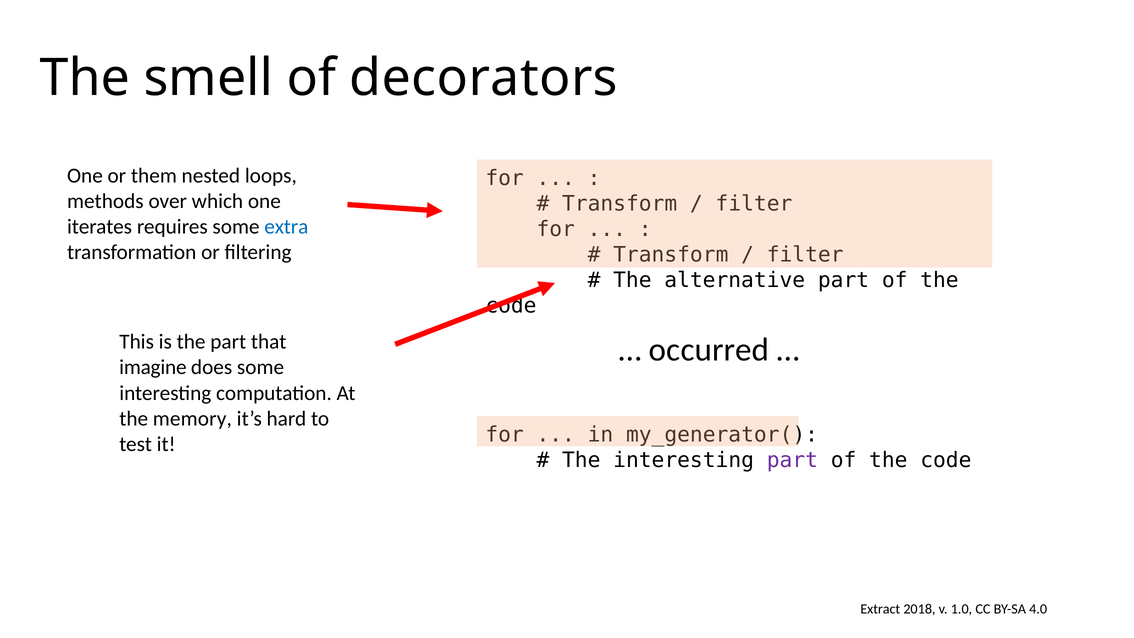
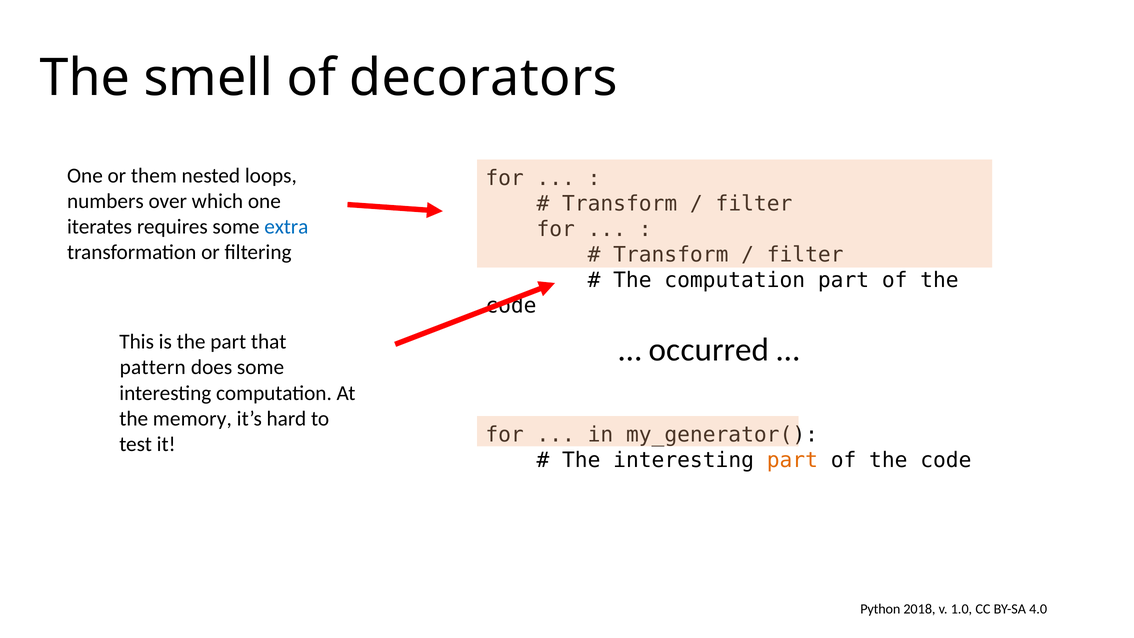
methods: methods -> numbers
The alternative: alternative -> computation
imagine: imagine -> pattern
part at (792, 460) colour: purple -> orange
Extract: Extract -> Python
